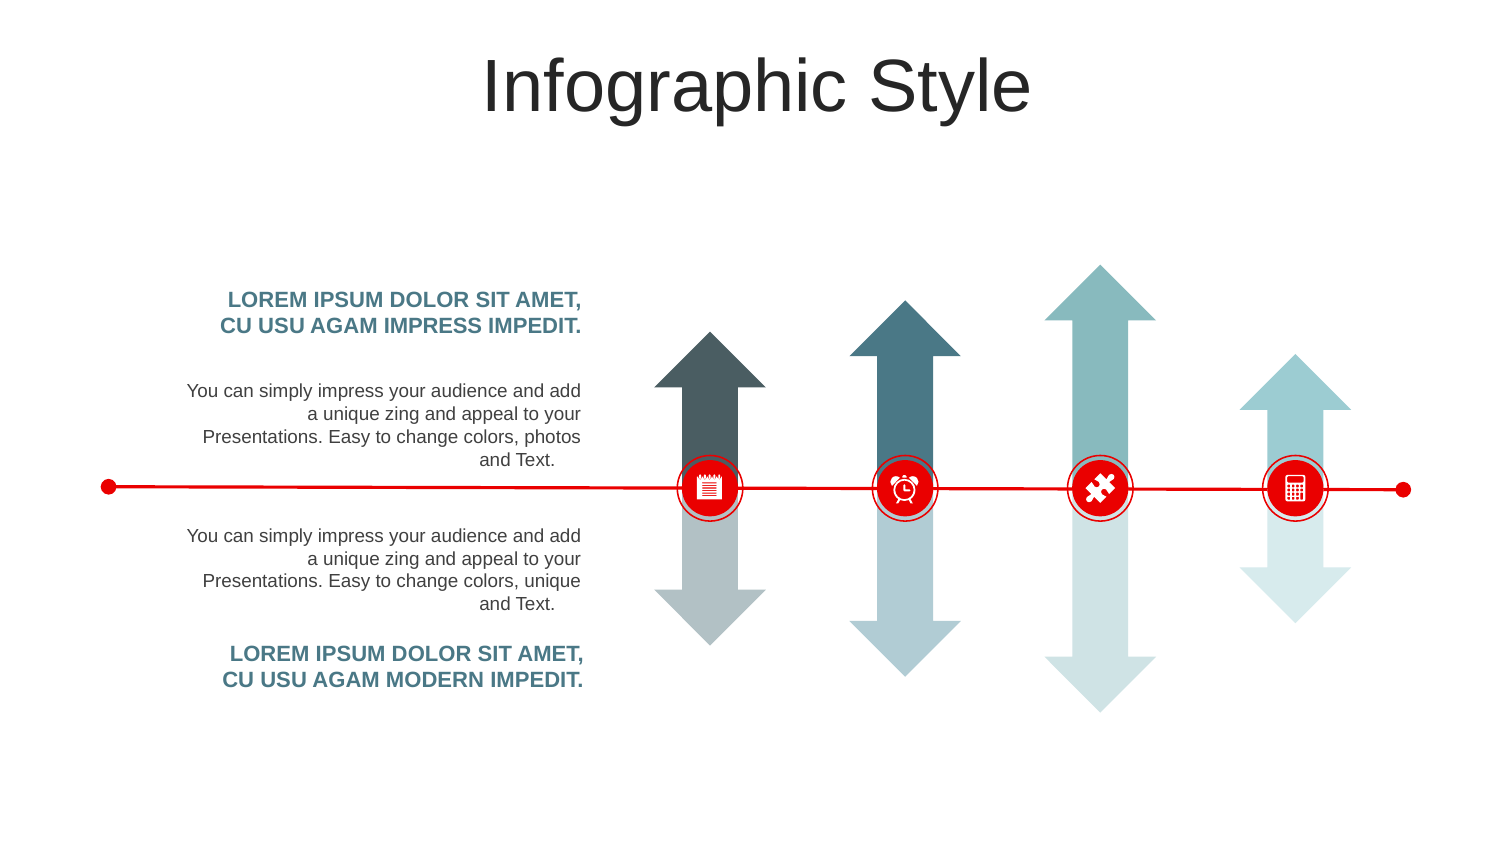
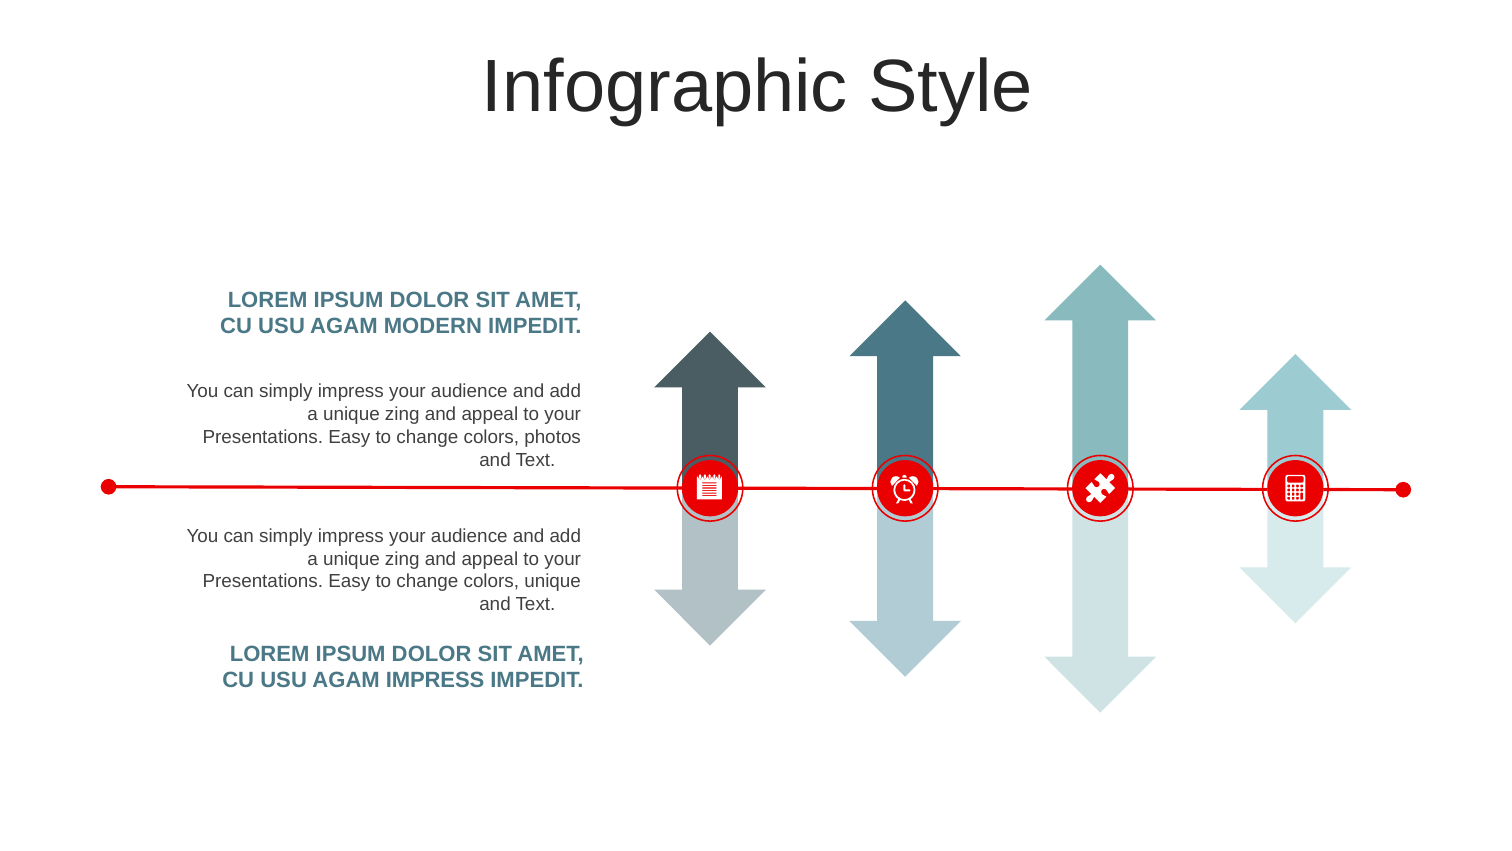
AGAM IMPRESS: IMPRESS -> MODERN
AGAM MODERN: MODERN -> IMPRESS
